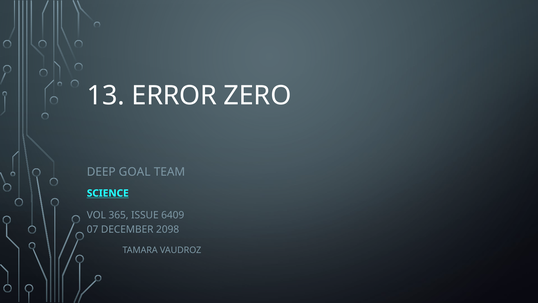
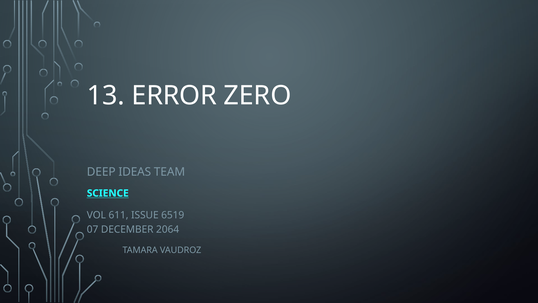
GOAL: GOAL -> IDEAS
365: 365 -> 611
6409: 6409 -> 6519
2098: 2098 -> 2064
